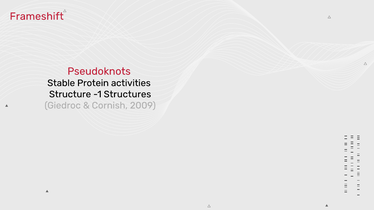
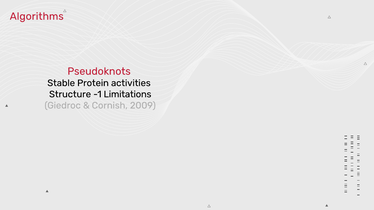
Frameshift: Frameshift -> Algorithms
Structures: Structures -> Limitations
